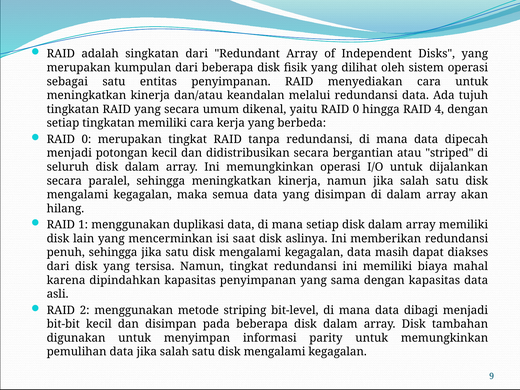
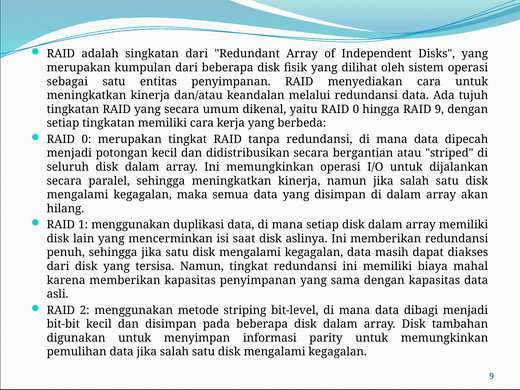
RAID 4: 4 -> 9
karena dipindahkan: dipindahkan -> memberikan
